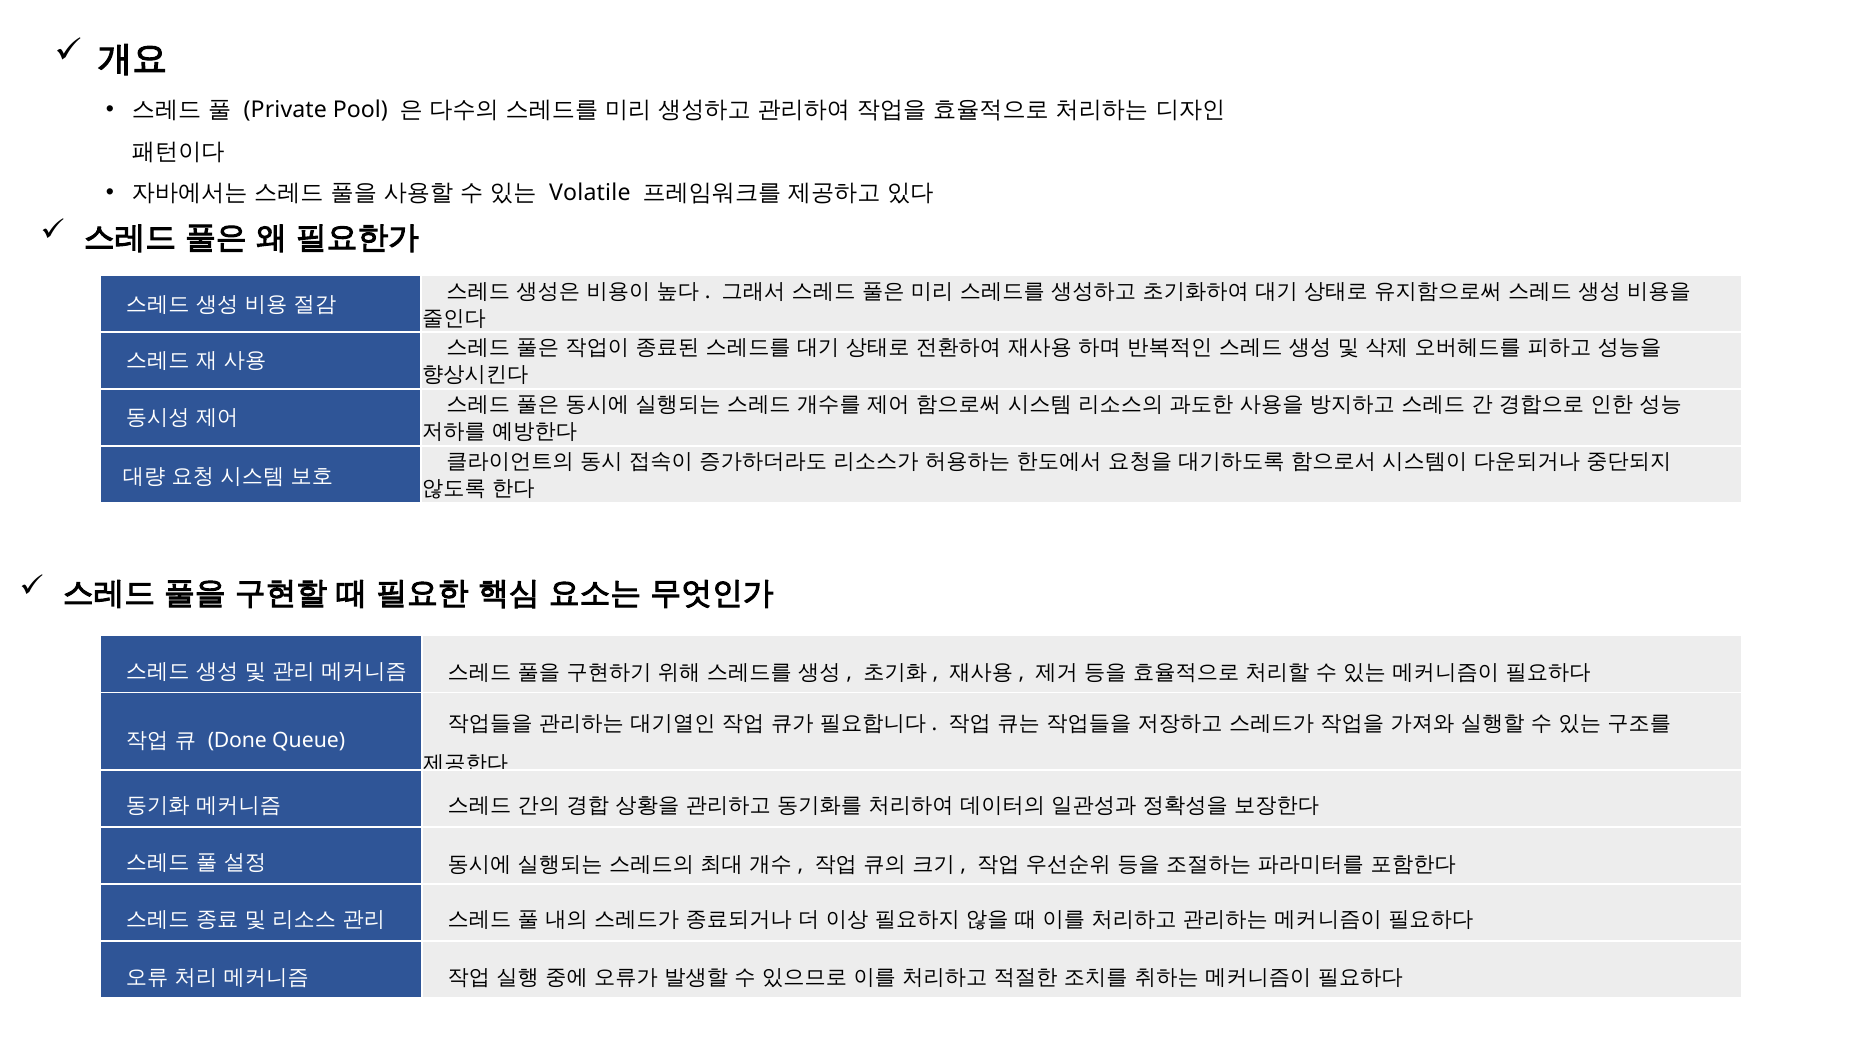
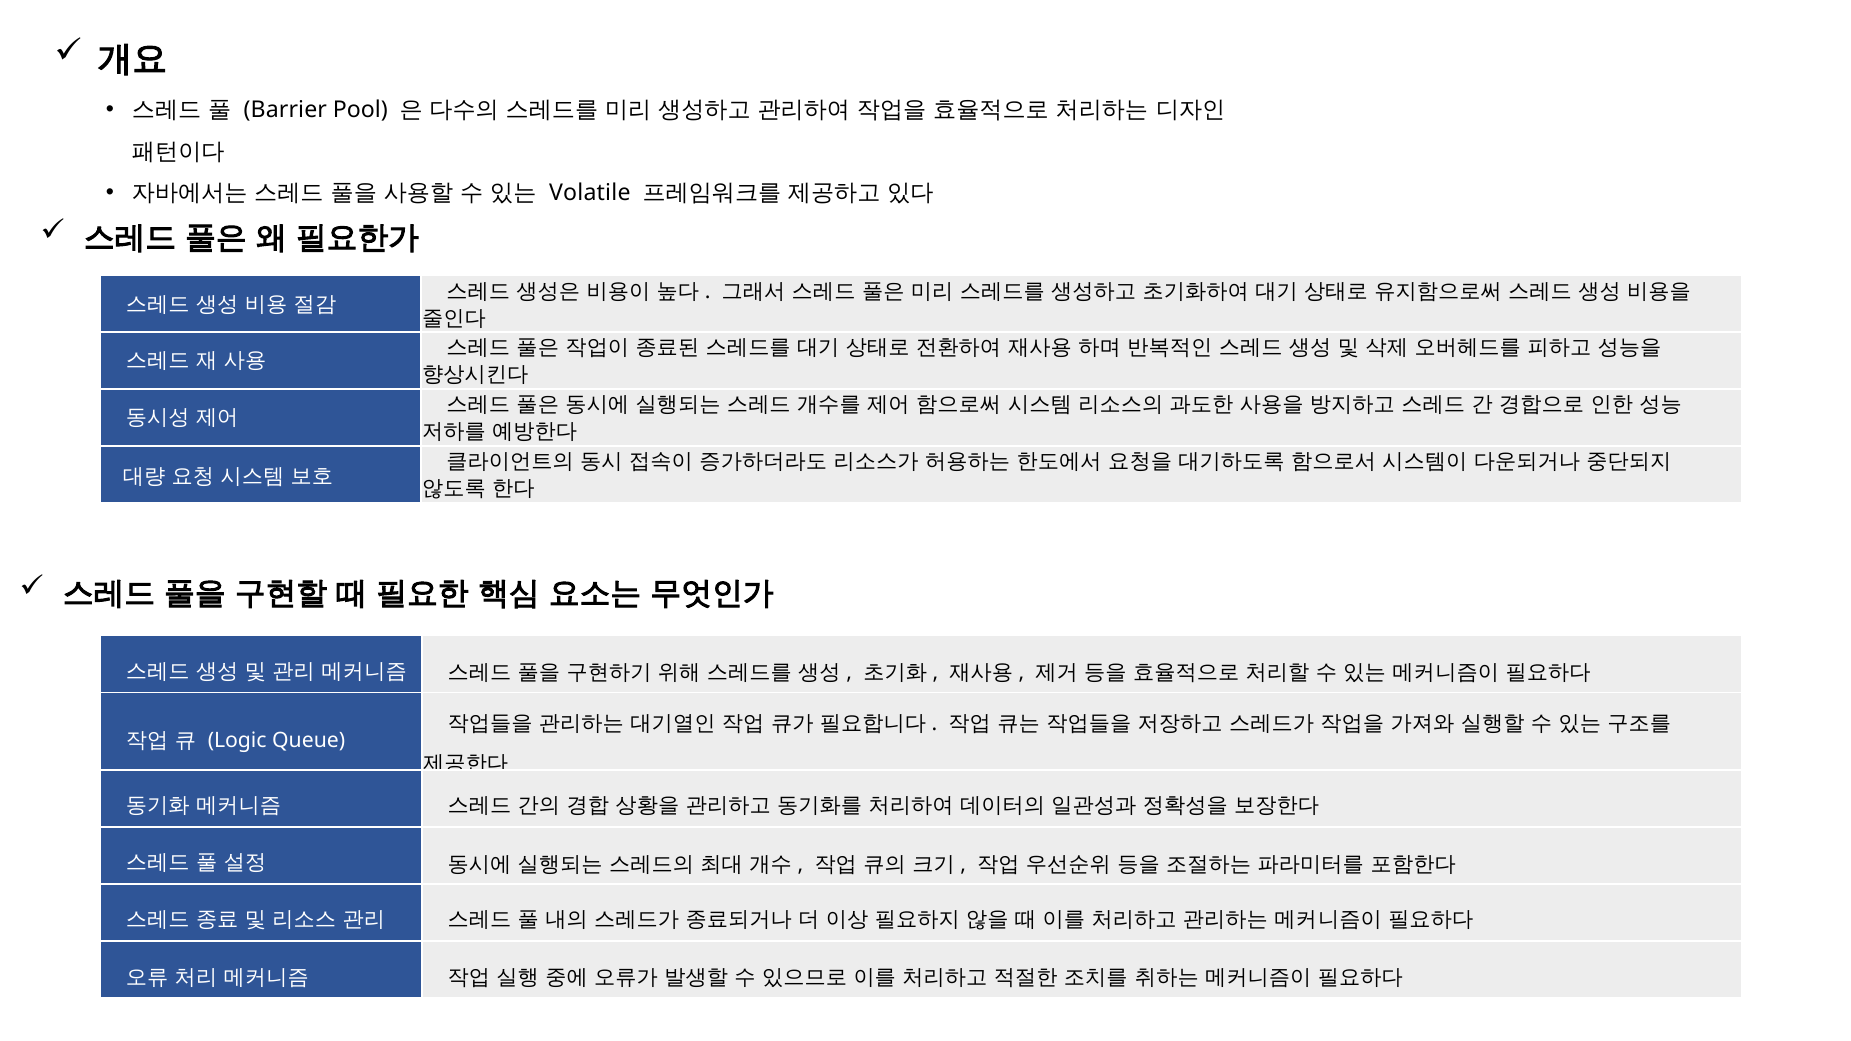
Private: Private -> Barrier
Done: Done -> Logic
